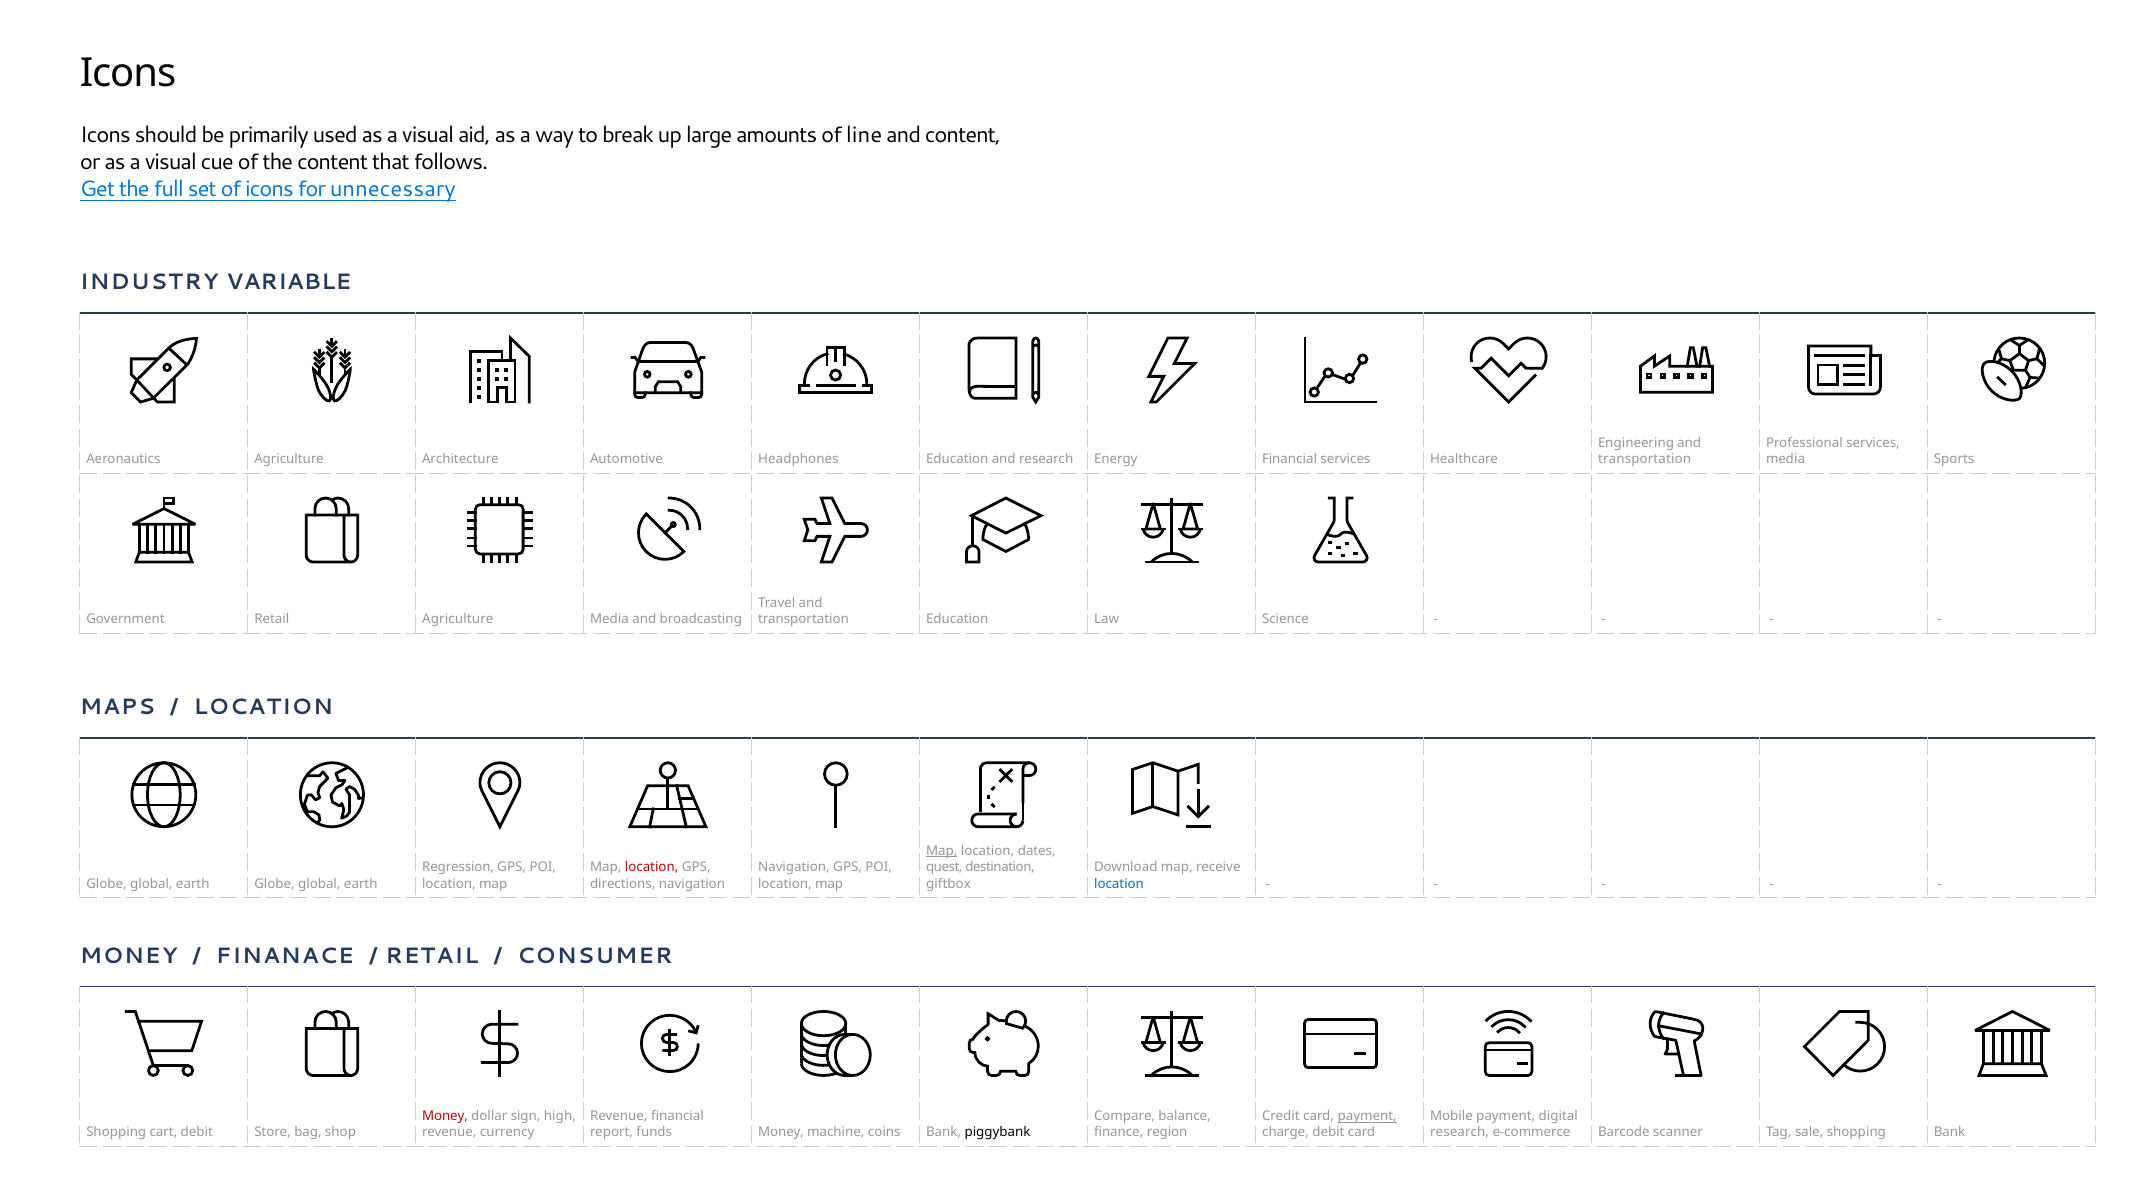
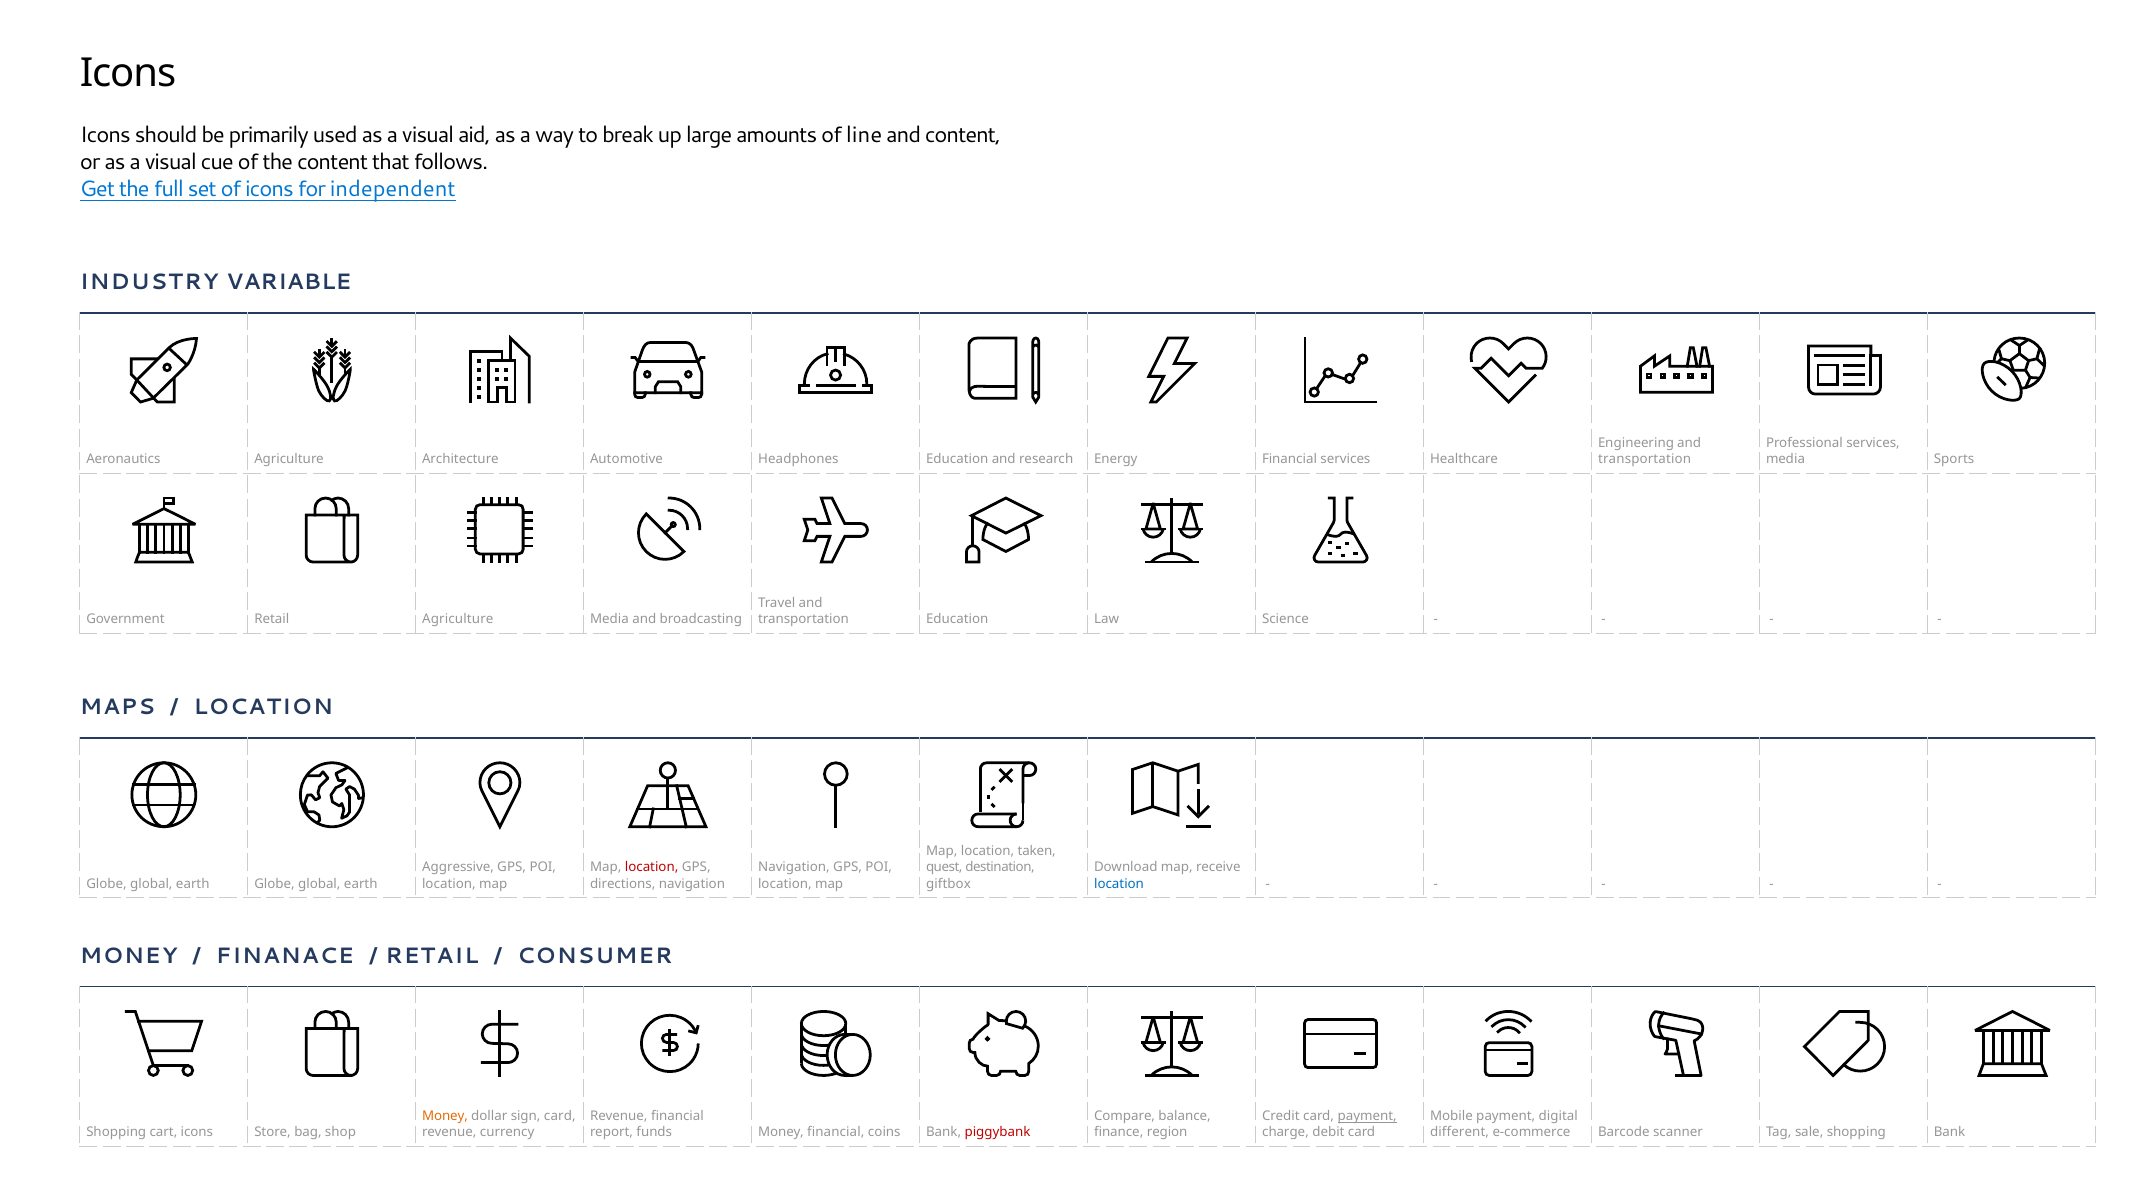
unnecessary: unnecessary -> independent
Map at (942, 851) underline: present -> none
dates: dates -> taken
Regression: Regression -> Aggressive
Money at (445, 1116) colour: red -> orange
sign high: high -> card
cart debit: debit -> icons
Money machine: machine -> financial
piggybank colour: black -> red
research at (1460, 1132): research -> different
